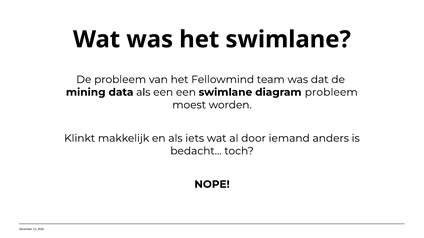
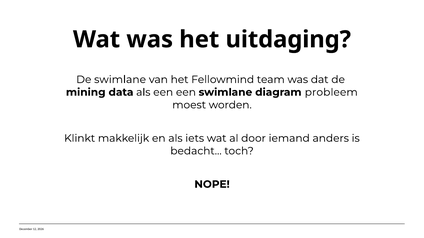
het swimlane: swimlane -> uitdaging
De probleem: probleem -> swimlane
